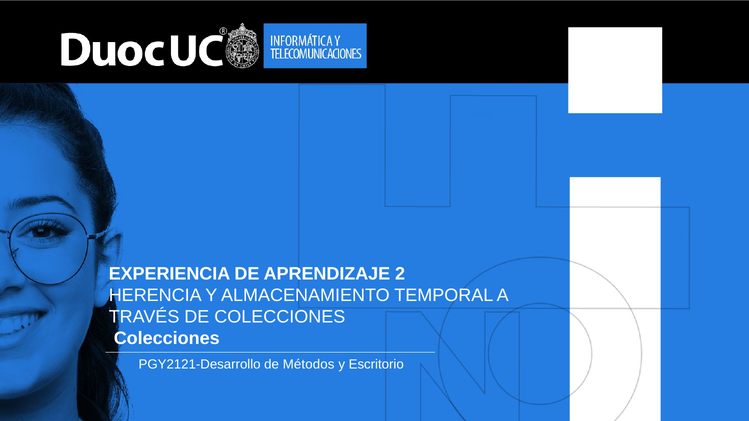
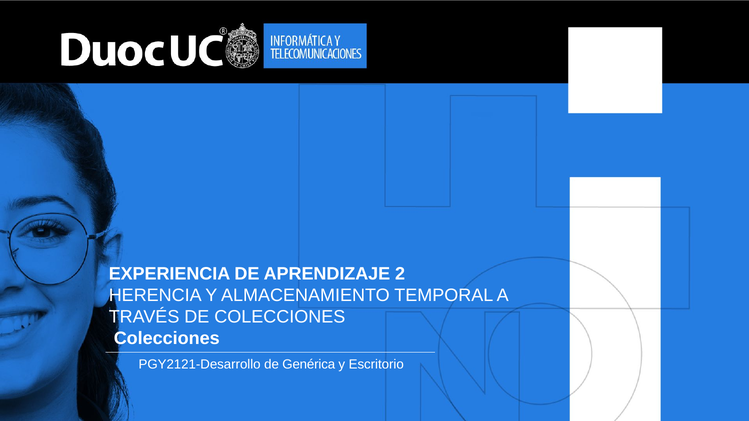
Métodos: Métodos -> Genérica
